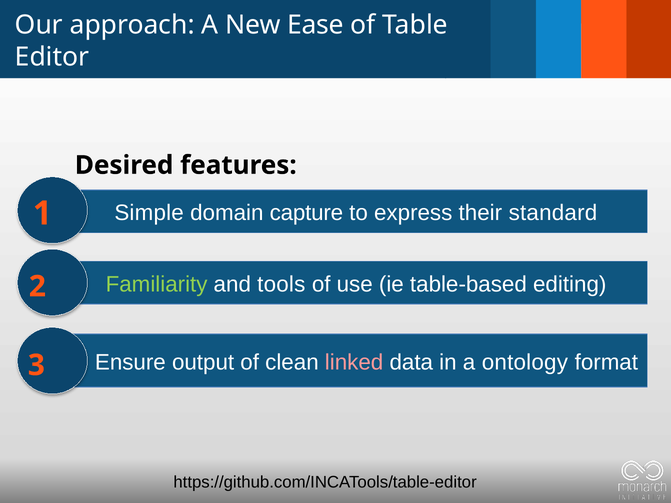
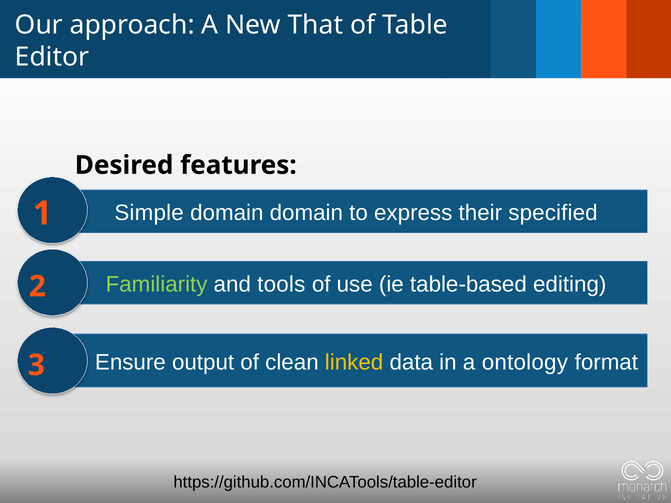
Ease: Ease -> That
domain capture: capture -> domain
standard: standard -> specified
linked colour: pink -> yellow
